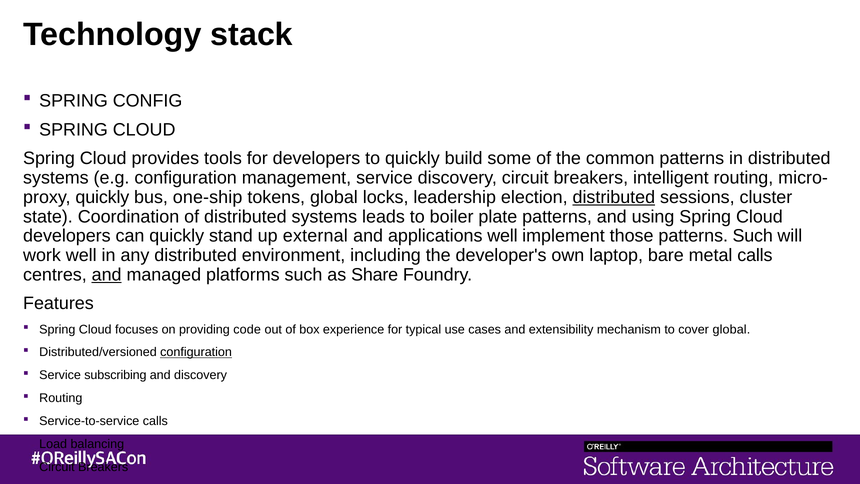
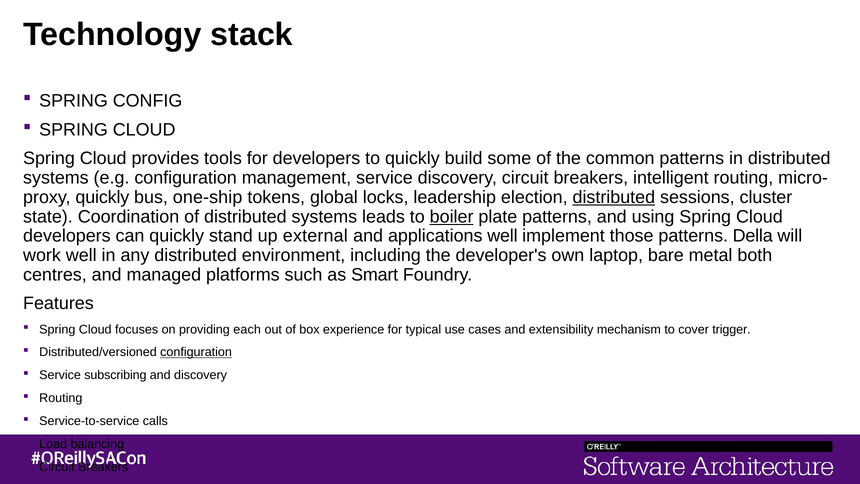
boiler underline: none -> present
patterns Such: Such -> Della
metal calls: calls -> both
and at (107, 275) underline: present -> none
Share: Share -> Smart
code: code -> each
cover global: global -> trigger
